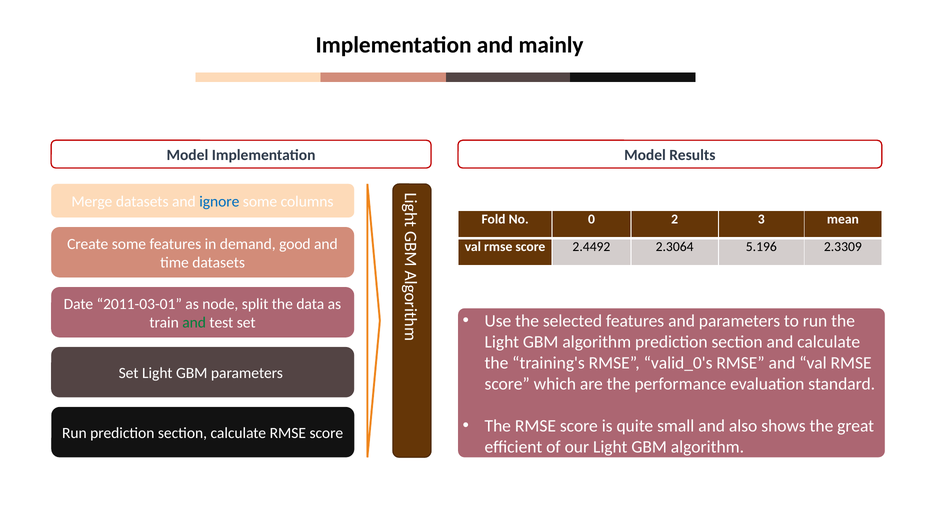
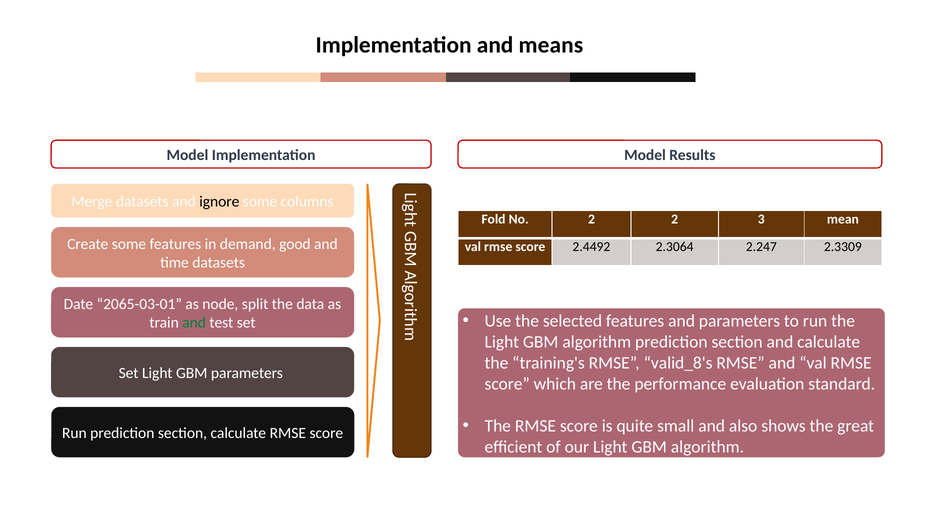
mainly: mainly -> means
ignore colour: blue -> black
No 0: 0 -> 2
5.196: 5.196 -> 2.247
2011-03-01: 2011-03-01 -> 2065-03-01
valid_0's: valid_0's -> valid_8's
